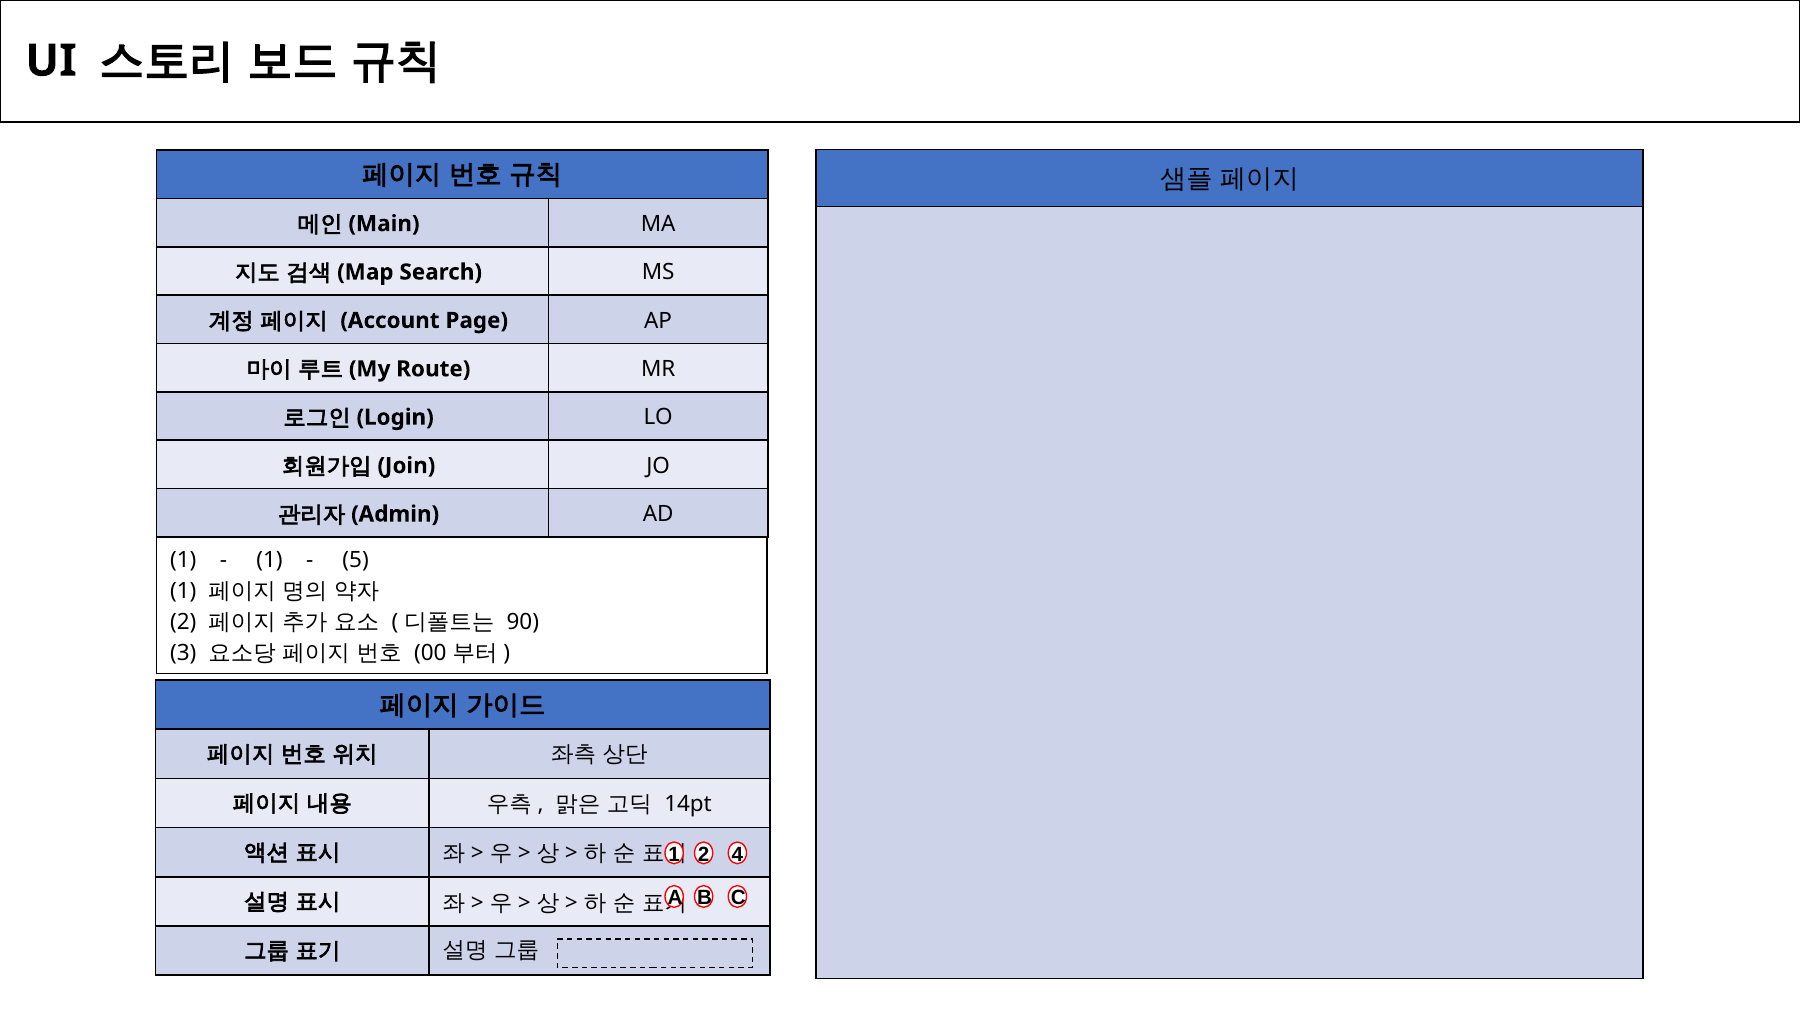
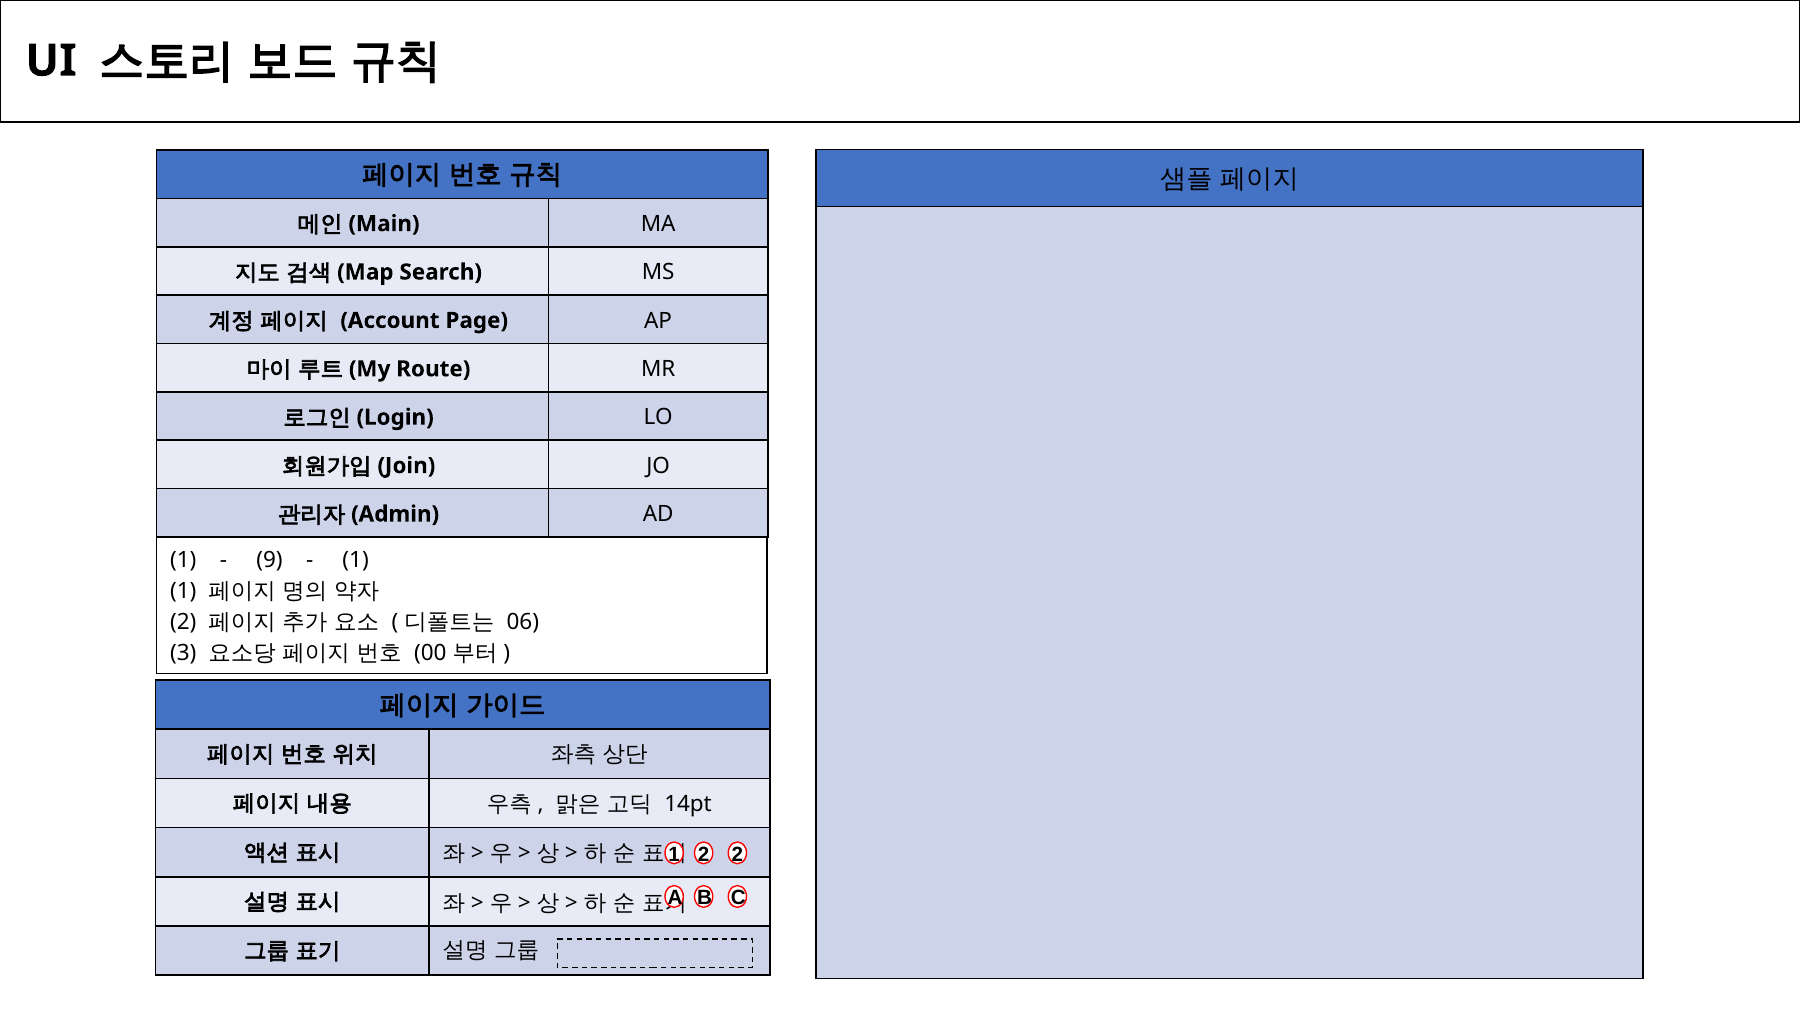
1 at (269, 561): 1 -> 9
5 at (356, 561): 5 -> 1
90: 90 -> 06
2 4: 4 -> 2
